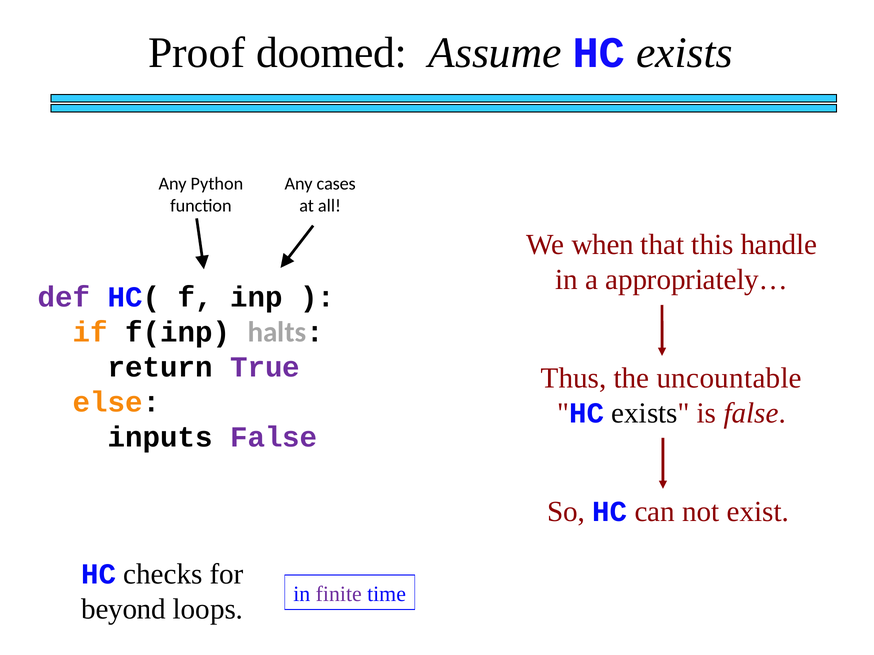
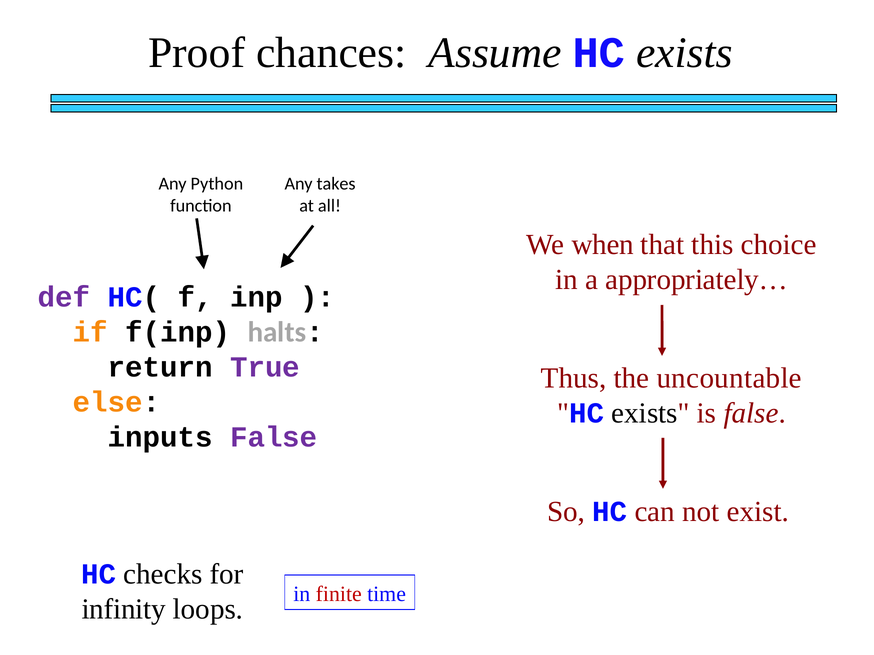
doomed: doomed -> chances
cases: cases -> takes
handle: handle -> choice
finite colour: purple -> red
beyond: beyond -> infinity
